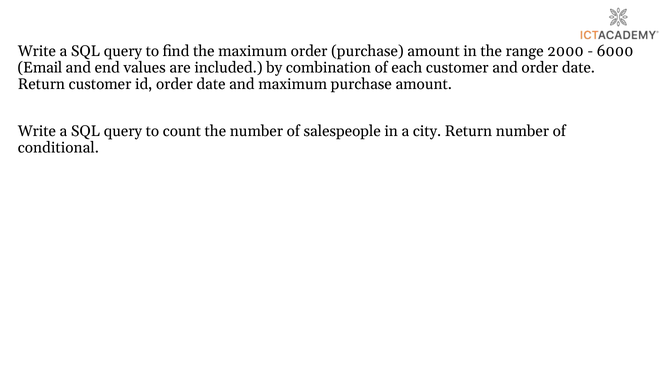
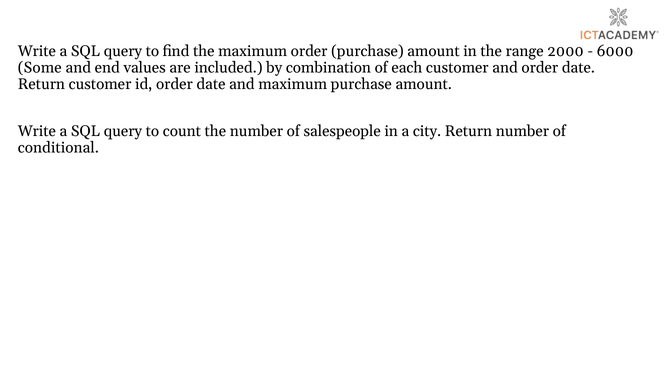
Email: Email -> Some
